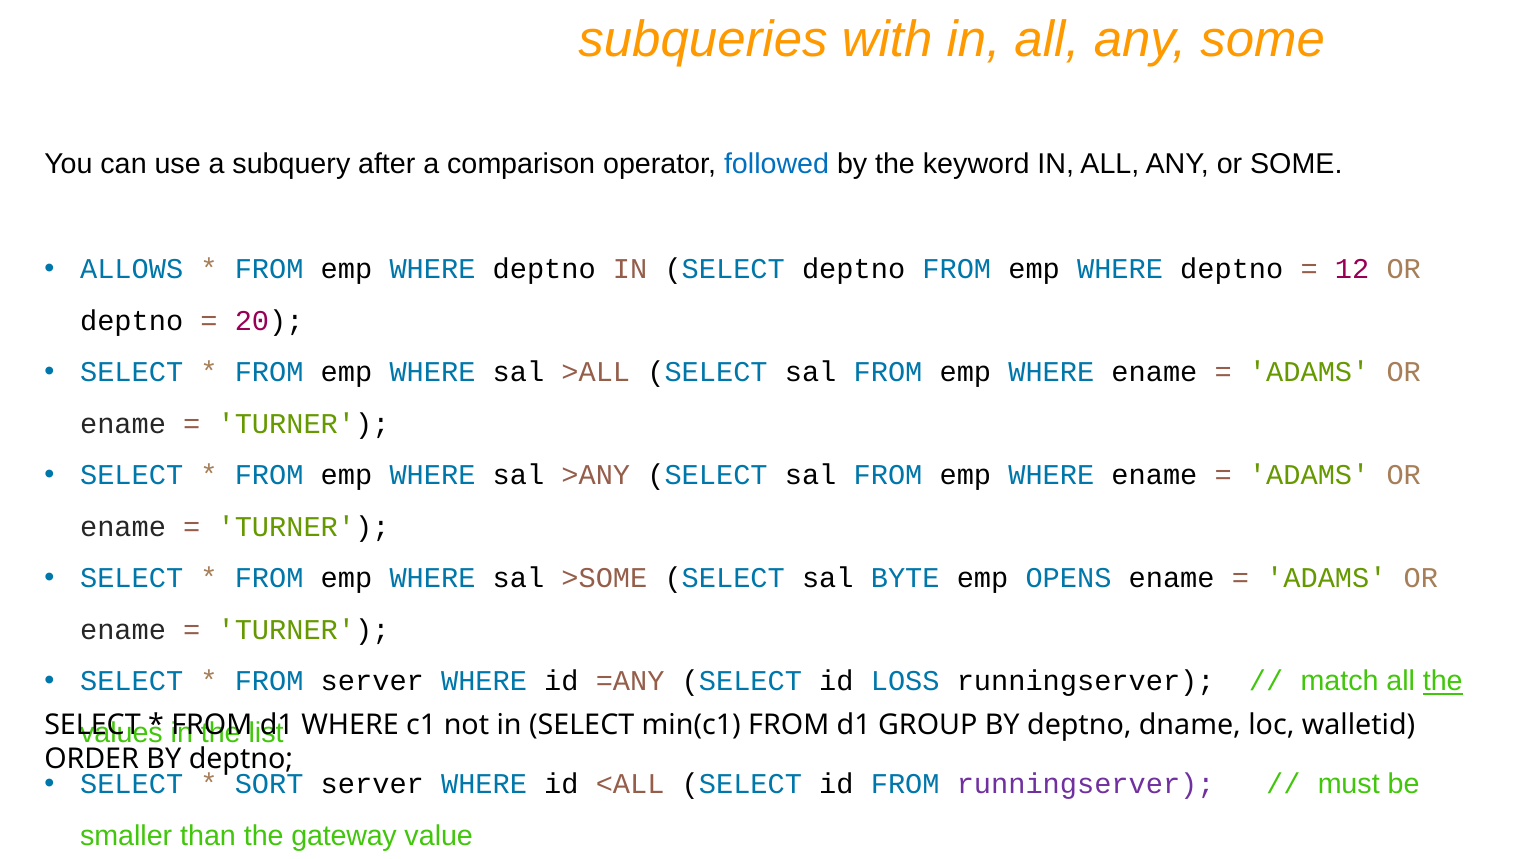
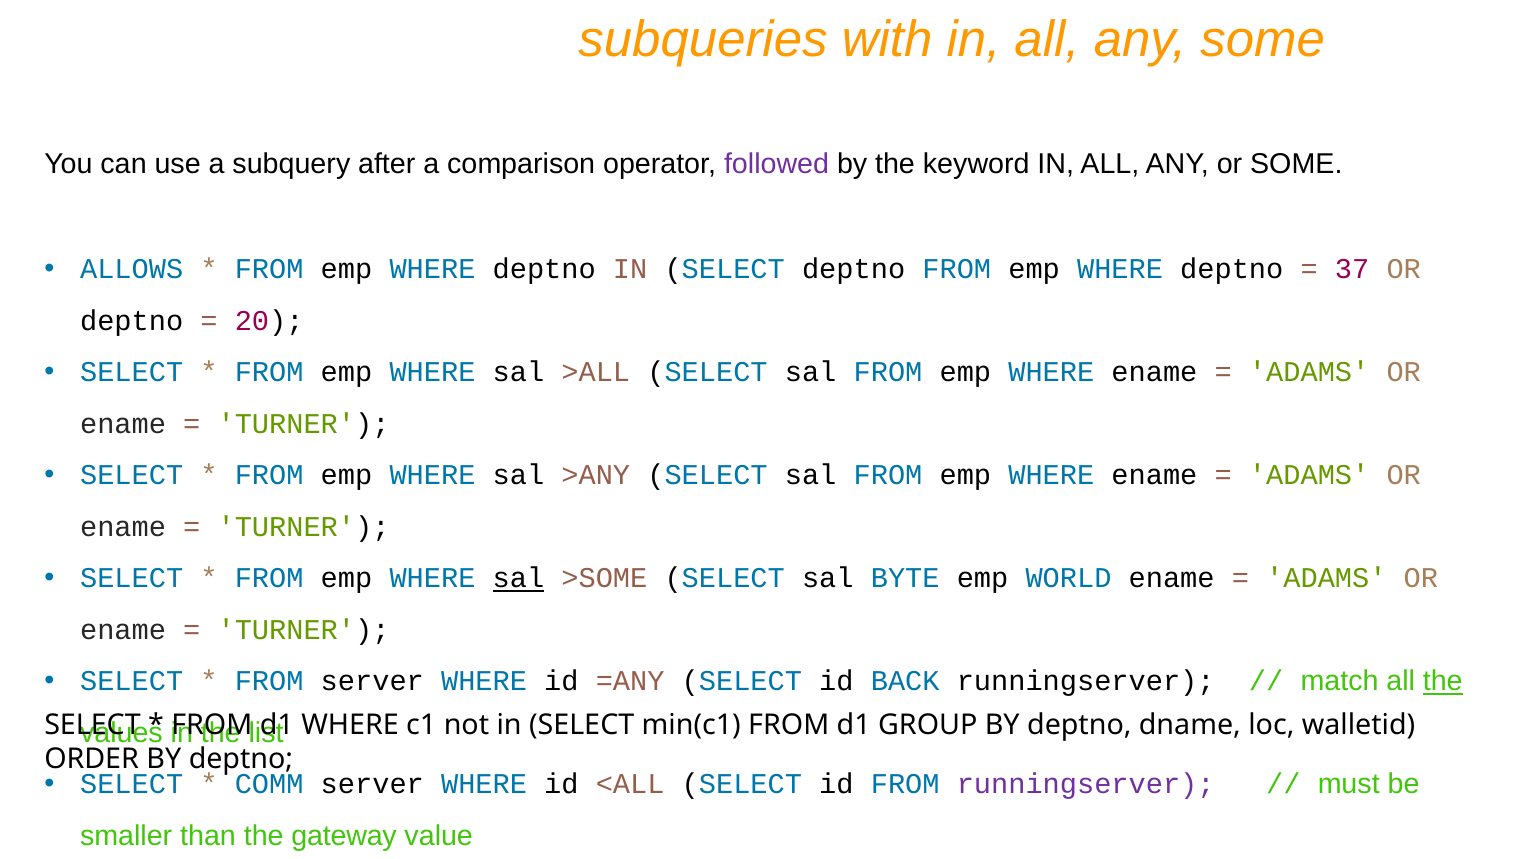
followed colour: blue -> purple
12: 12 -> 37
sal at (518, 579) underline: none -> present
OPENS: OPENS -> WORLD
LOSS: LOSS -> BACK
SORT: SORT -> COMM
